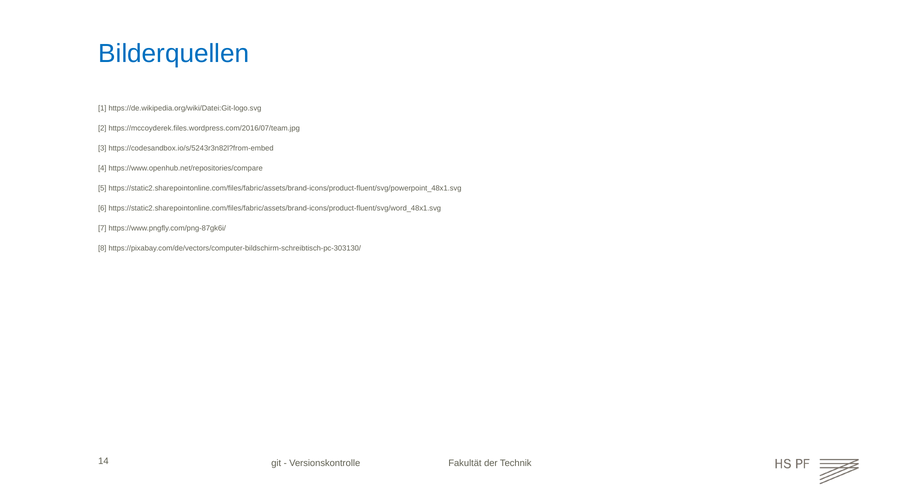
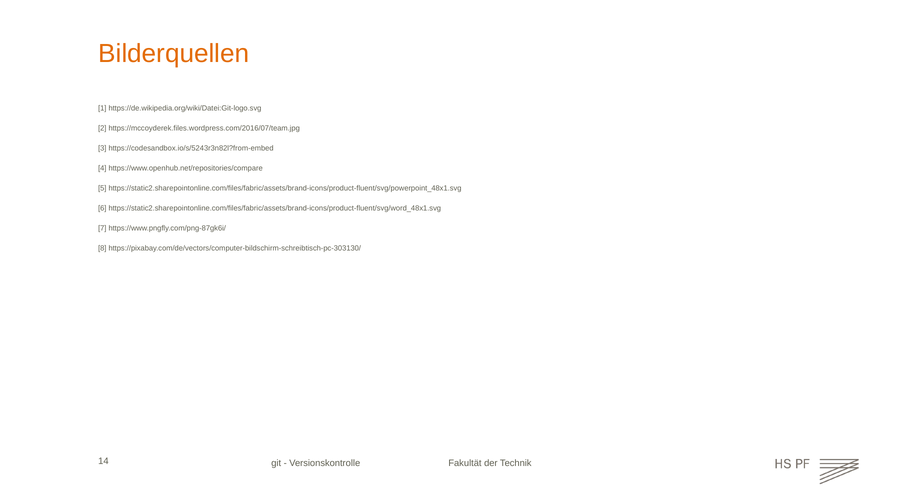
Bilderquellen colour: blue -> orange
